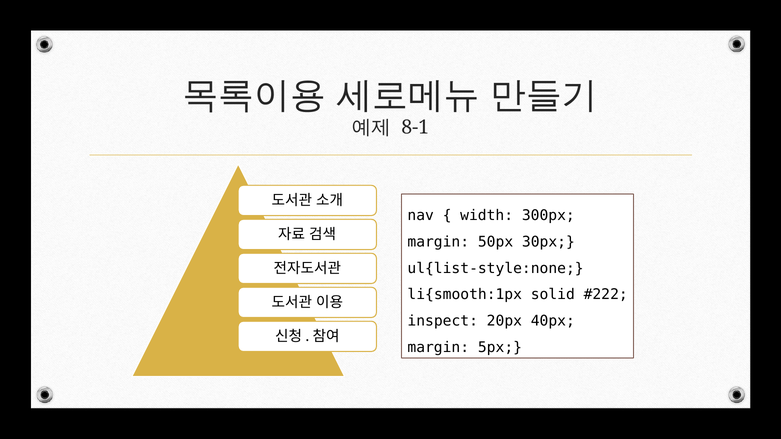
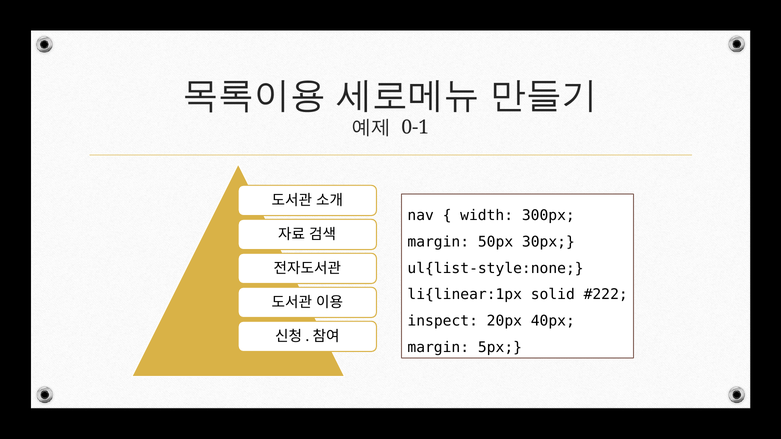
8-1: 8-1 -> 0-1
li{smooth:1px: li{smooth:1px -> li{linear:1px
